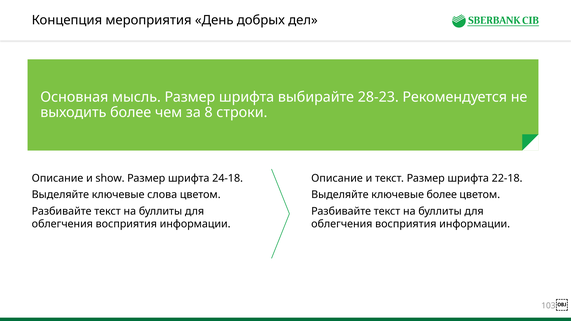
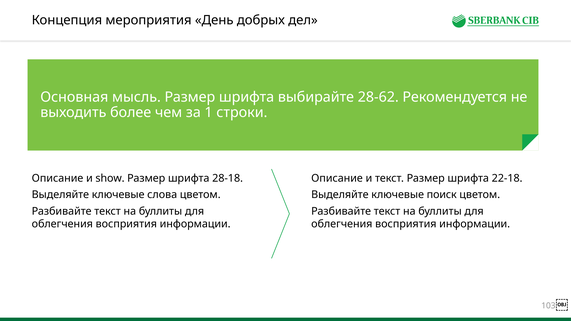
28-23: 28-23 -> 28-62
8: 8 -> 1
24-18: 24-18 -> 28-18
ключевые более: более -> поиск
